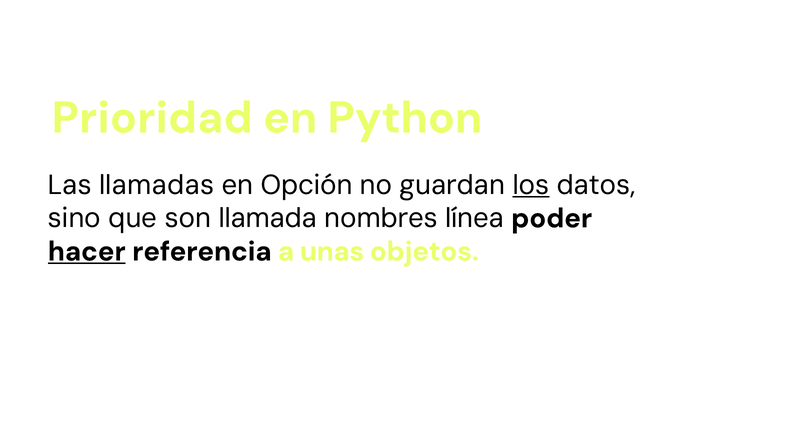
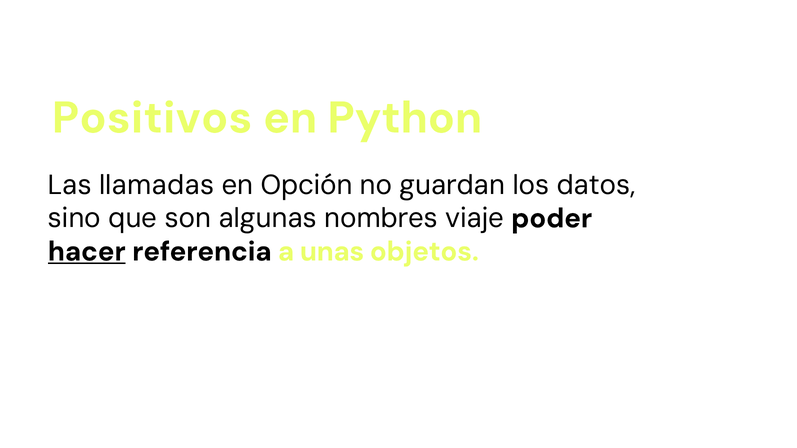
Prioridad: Prioridad -> Positivos
los underline: present -> none
llamada: llamada -> algunas
línea: línea -> viaje
